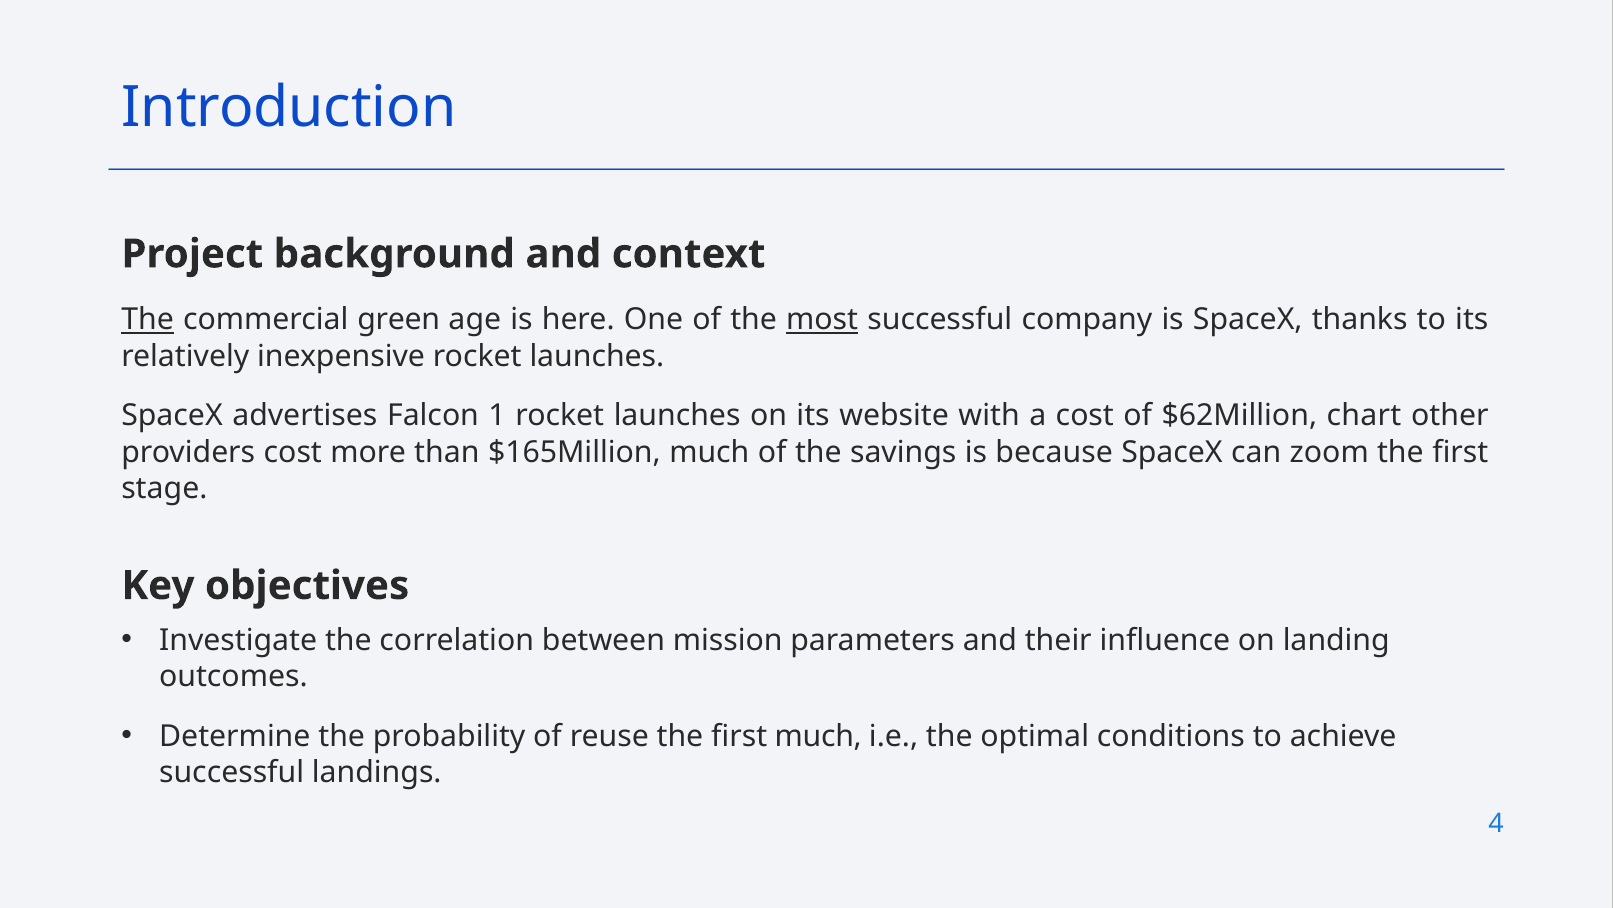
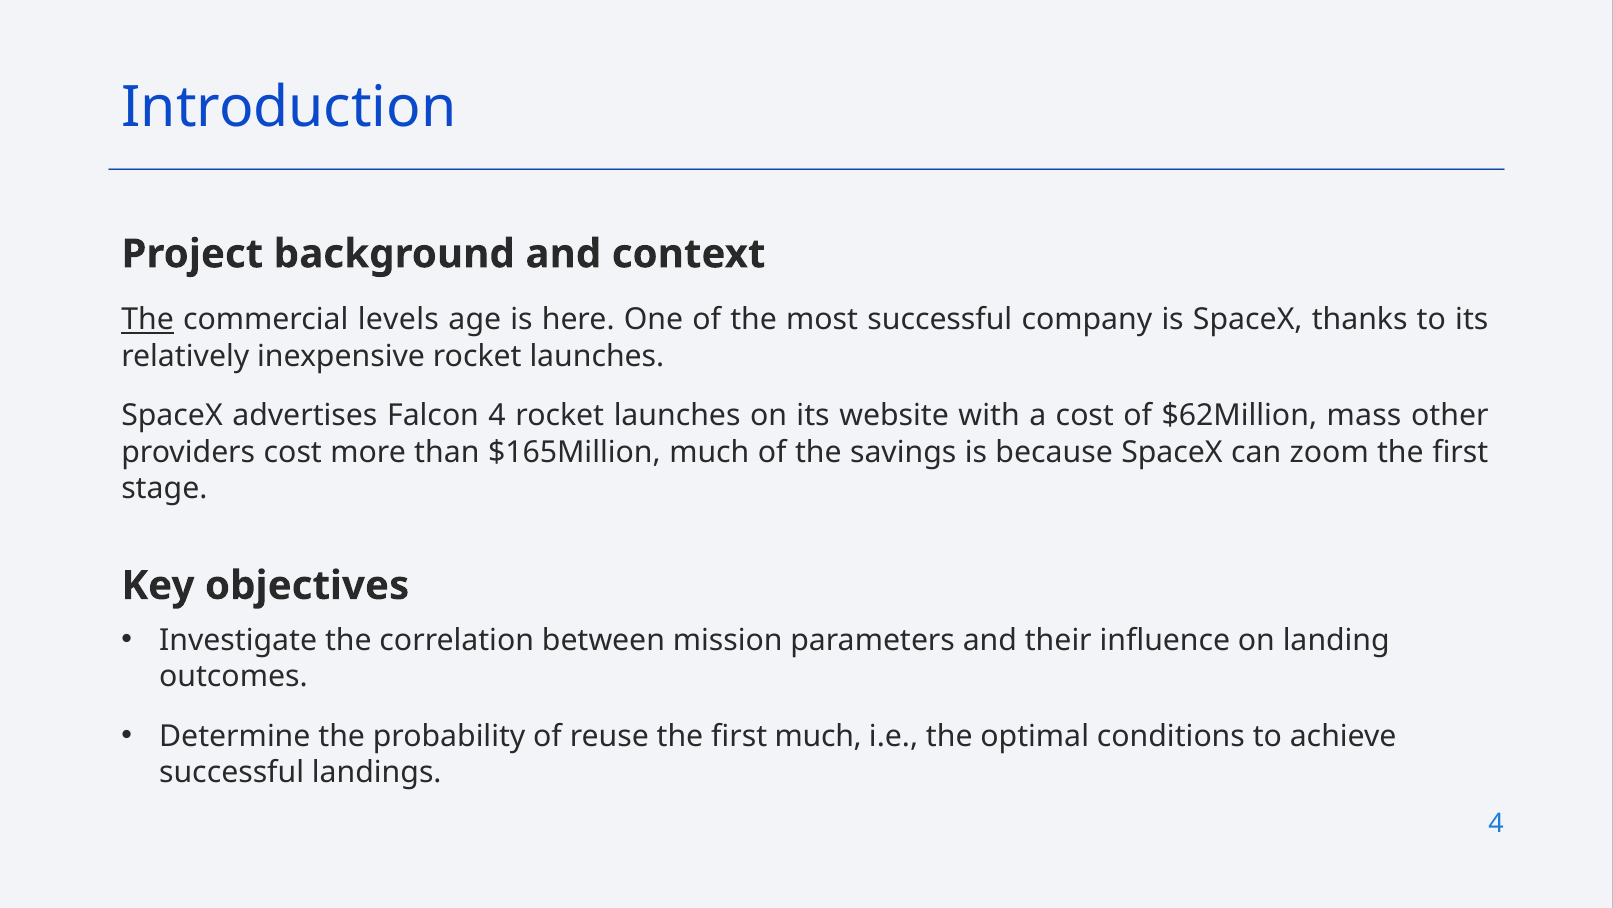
green: green -> levels
most underline: present -> none
Falcon 1: 1 -> 4
chart: chart -> mass
